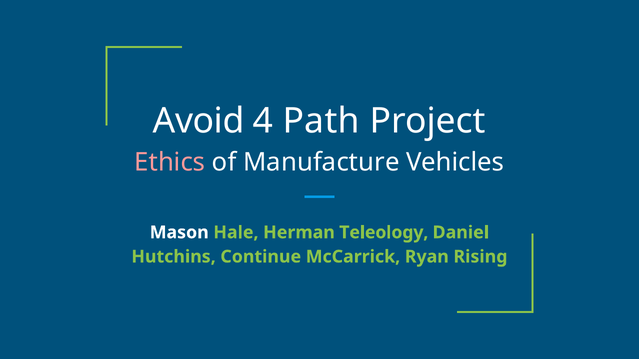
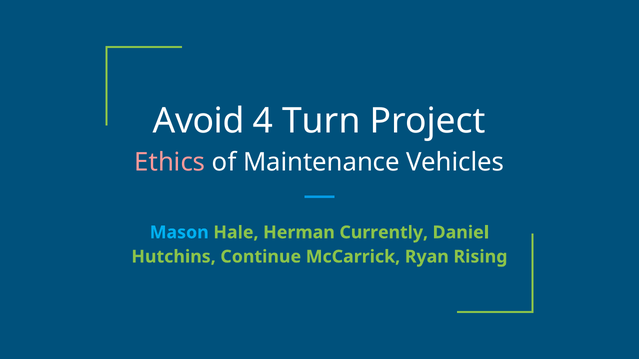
Path: Path -> Turn
Manufacture: Manufacture -> Maintenance
Mason colour: white -> light blue
Teleology: Teleology -> Currently
